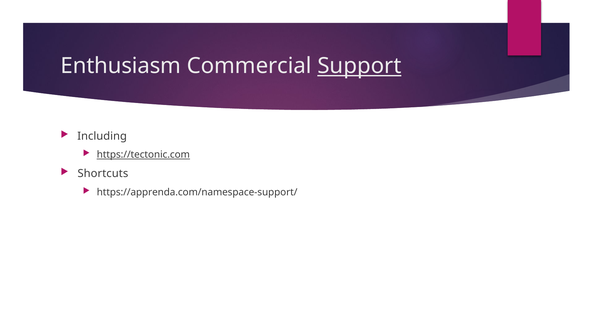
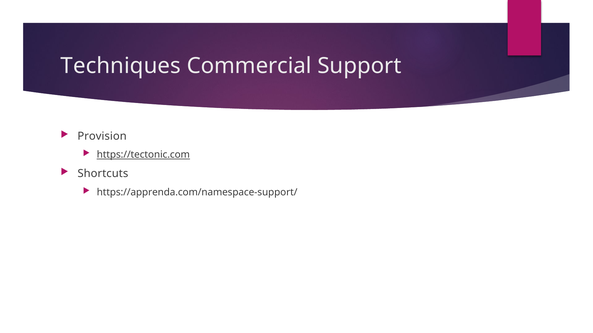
Enthusiasm: Enthusiasm -> Techniques
Support underline: present -> none
Including: Including -> Provision
